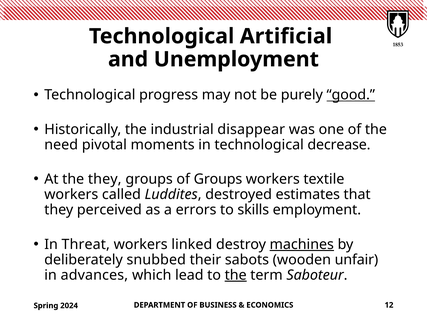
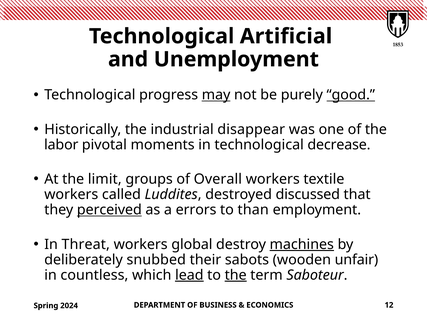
may underline: none -> present
need: need -> labor
the they: they -> limit
of Groups: Groups -> Overall
estimates: estimates -> discussed
perceived underline: none -> present
skills: skills -> than
linked: linked -> global
advances: advances -> countless
lead underline: none -> present
